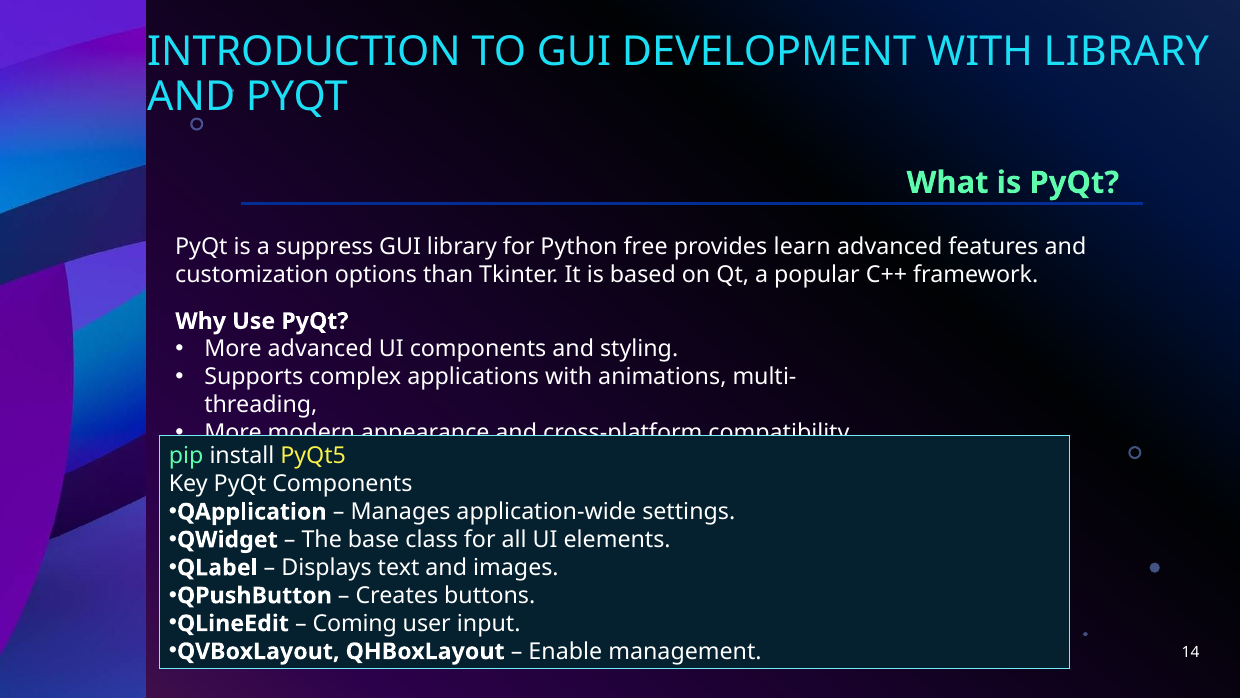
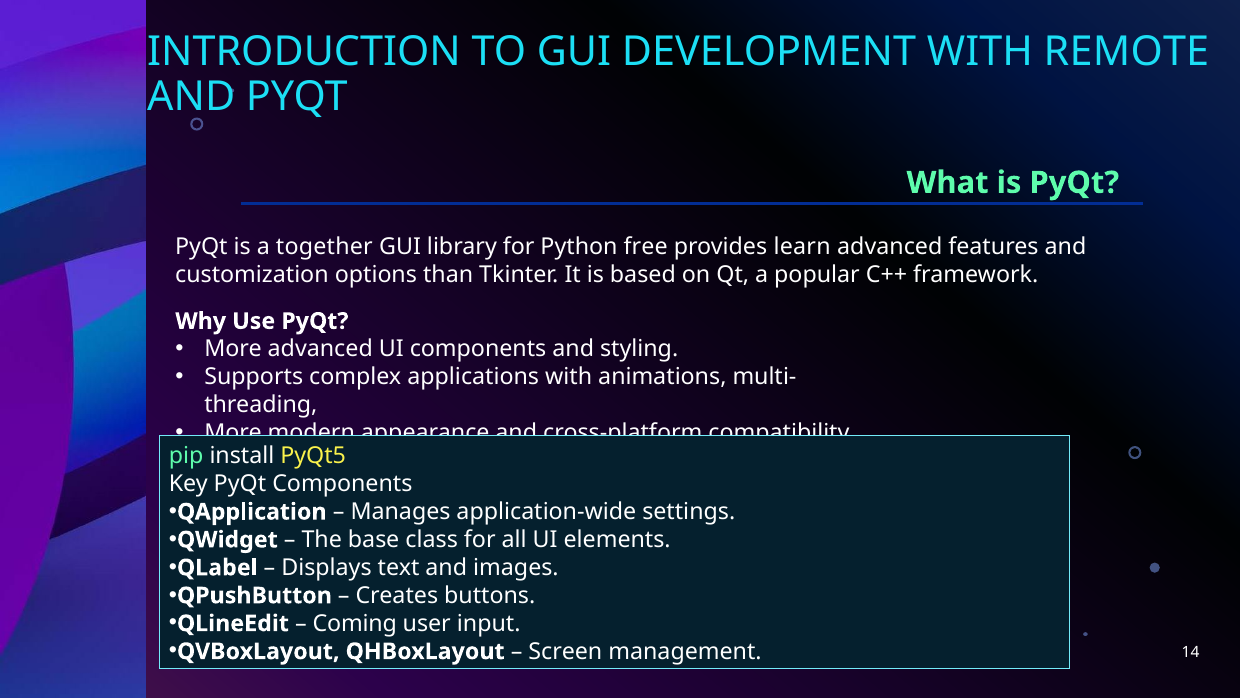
WITH LIBRARY: LIBRARY -> REMOTE
suppress: suppress -> together
Enable: Enable -> Screen
